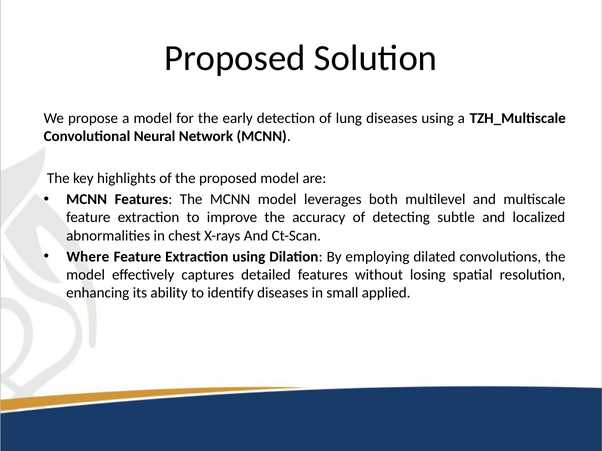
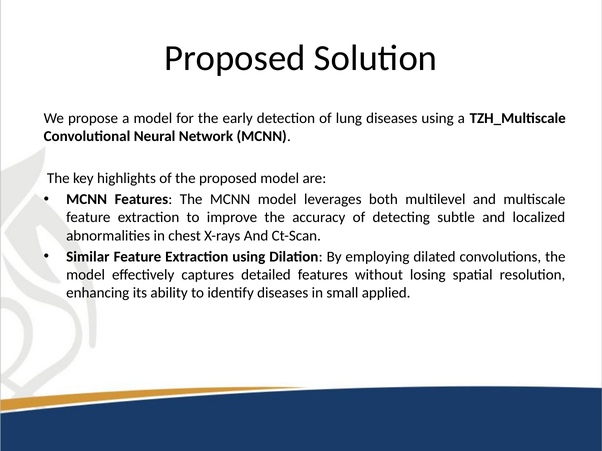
Where: Where -> Similar
